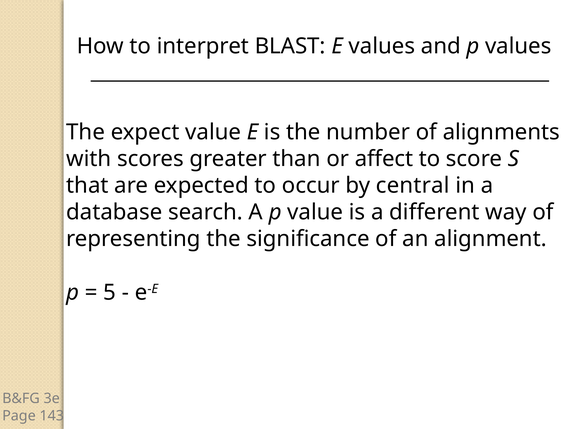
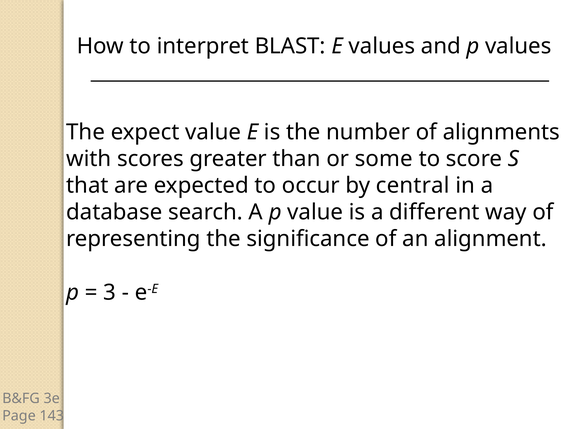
affect: affect -> some
5: 5 -> 3
